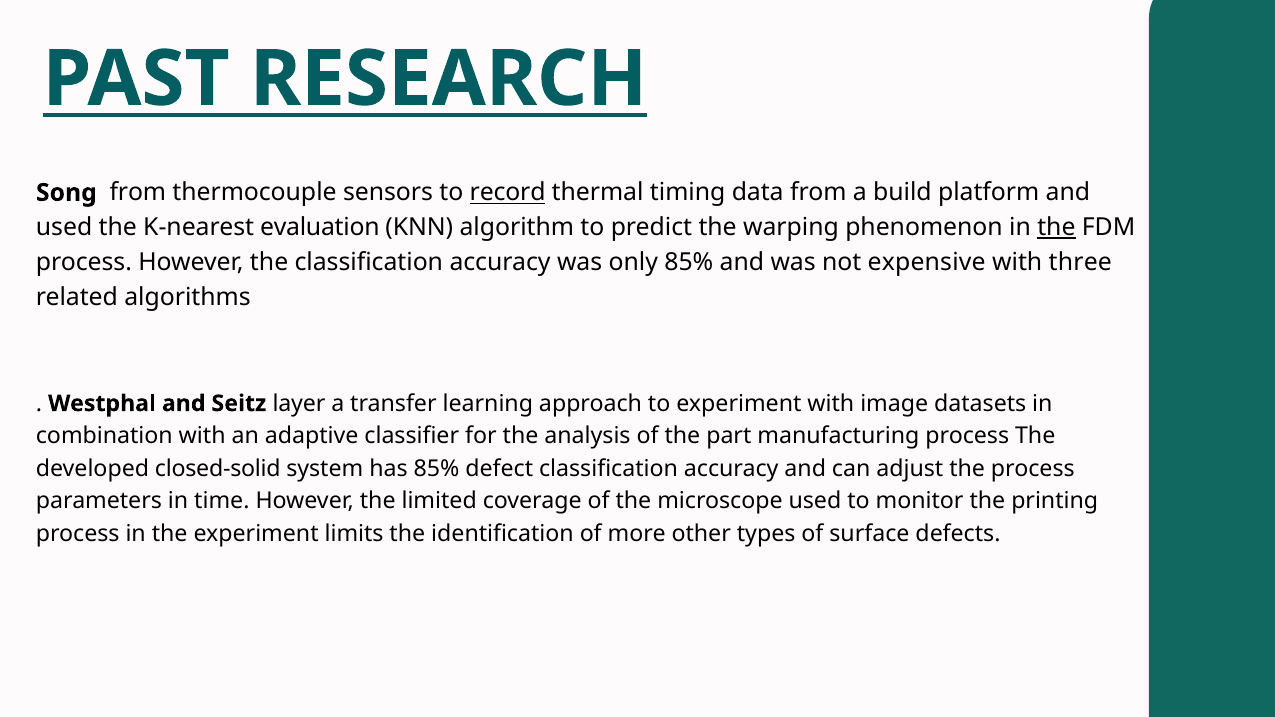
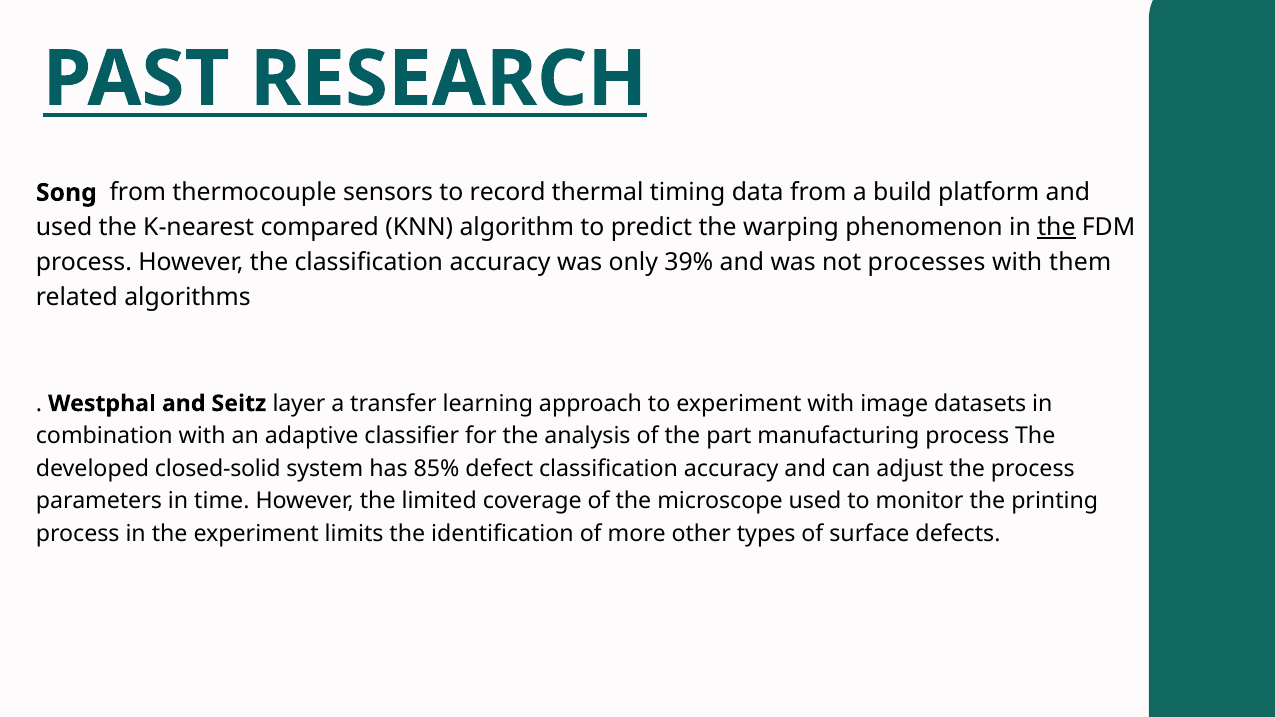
record underline: present -> none
evaluation: evaluation -> compared
only 85%: 85% -> 39%
expensive: expensive -> processes
three: three -> them
